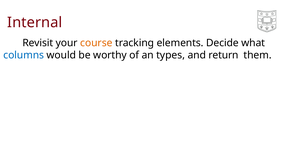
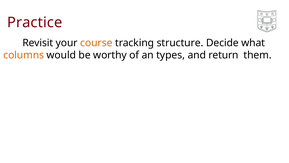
Internal: Internal -> Practice
elements: elements -> structure
columns colour: blue -> orange
